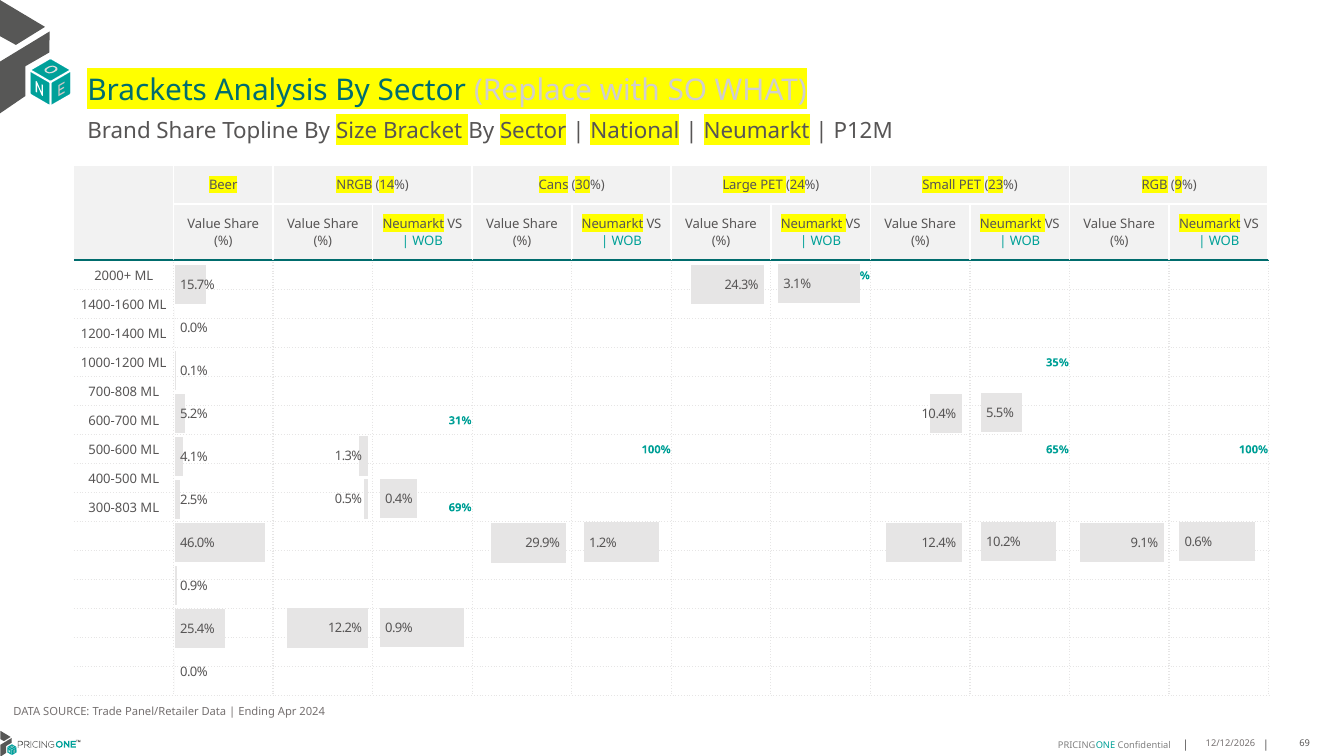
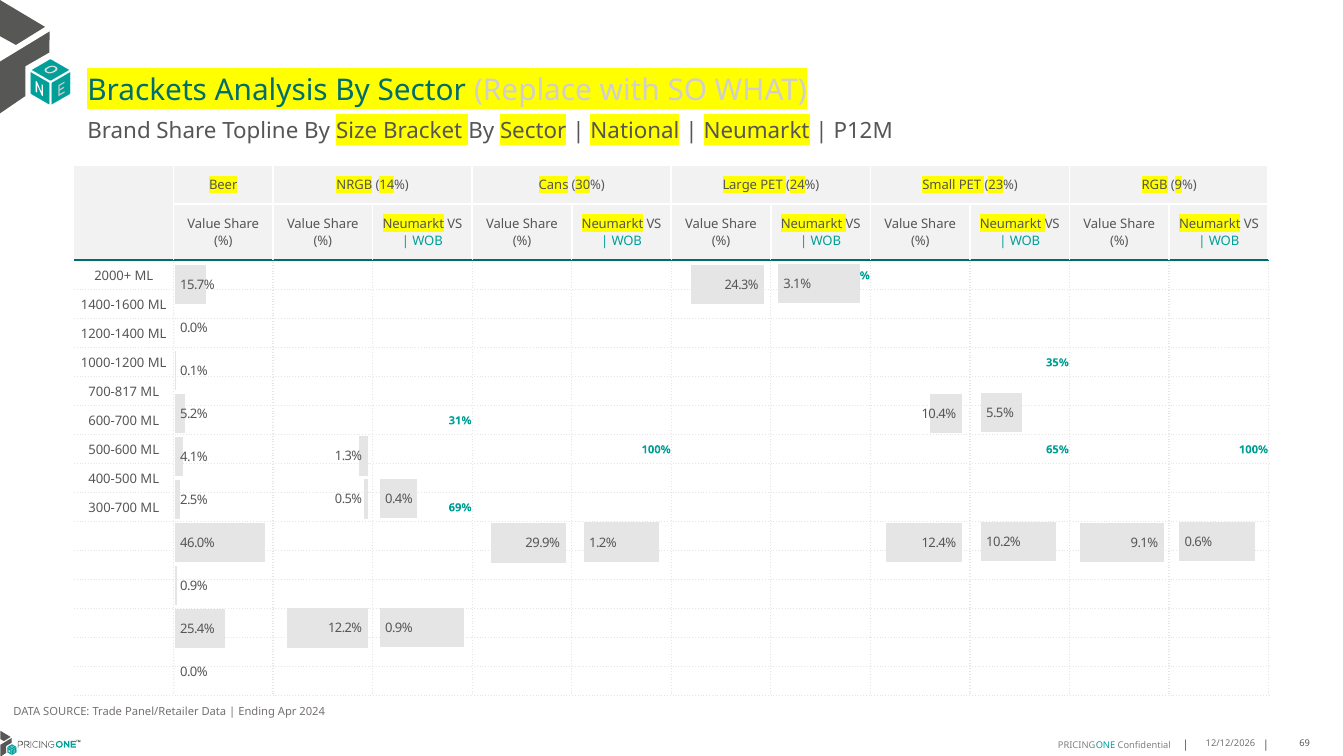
700-808: 700-808 -> 700-817
300-803: 300-803 -> 300-700
